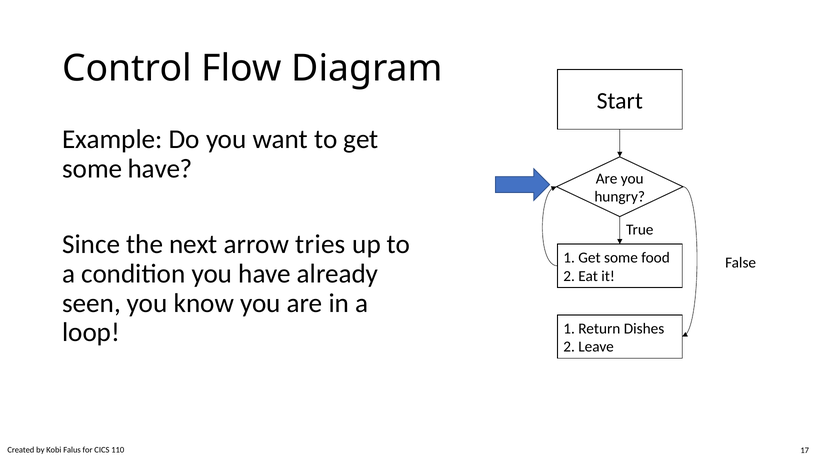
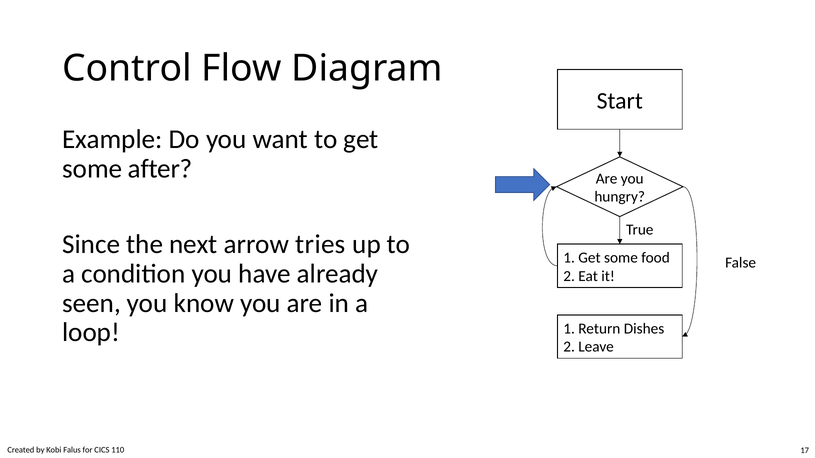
some have: have -> after
